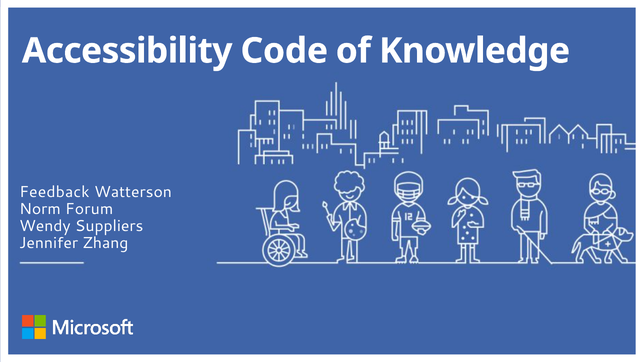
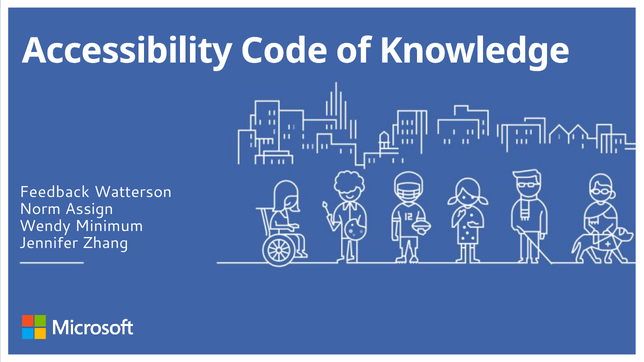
Forum: Forum -> Assign
Suppliers: Suppliers -> Minimum
